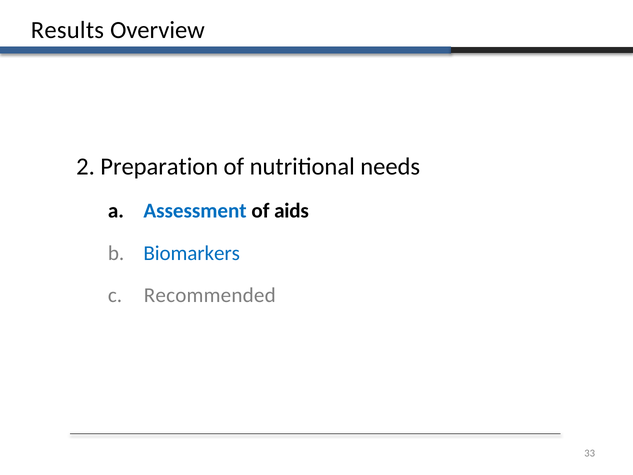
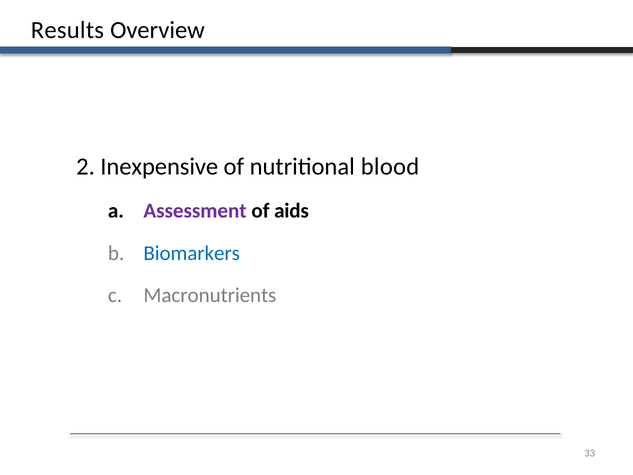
Preparation: Preparation -> Inexpensive
needs: needs -> blood
Assessment colour: blue -> purple
Recommended: Recommended -> Macronutrients
